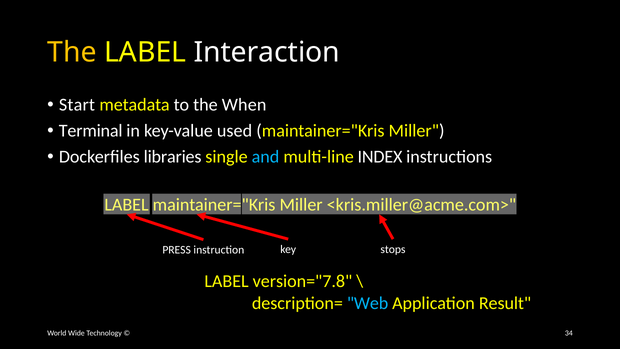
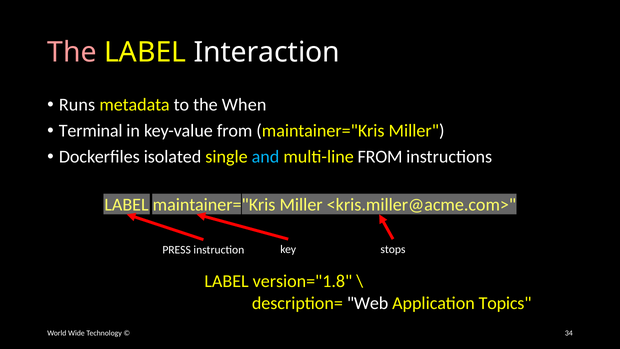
The at (72, 52) colour: yellow -> pink
Start: Start -> Runs
key-value used: used -> from
libraries: libraries -> isolated
multi-line INDEX: INDEX -> FROM
version="7.8: version="7.8 -> version="1.8
Web colour: light blue -> white
Result: Result -> Topics
